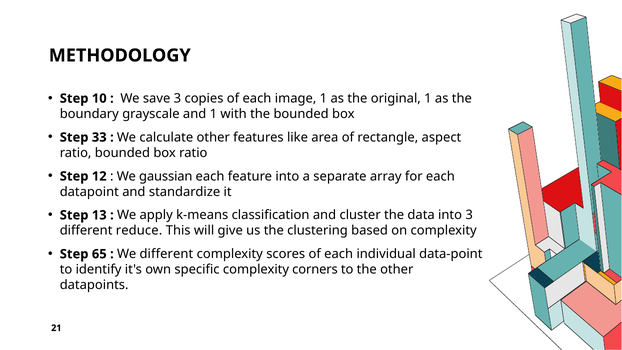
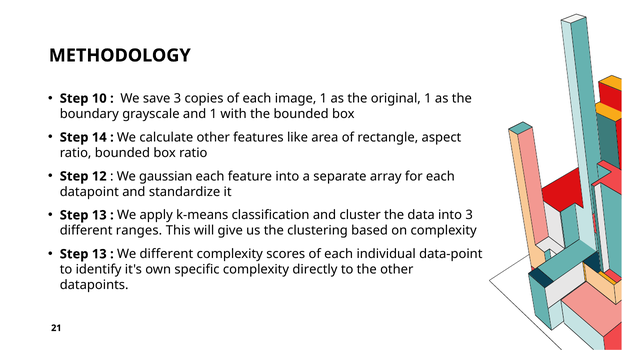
33: 33 -> 14
reduce: reduce -> ranges
65 at (99, 254): 65 -> 13
corners: corners -> directly
